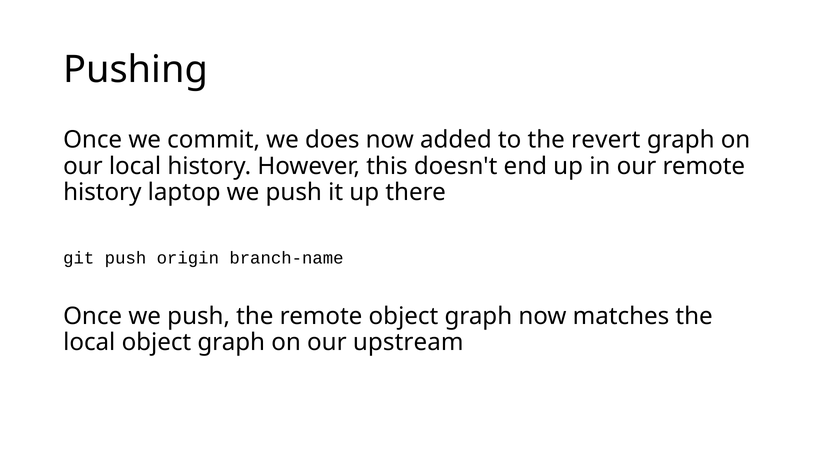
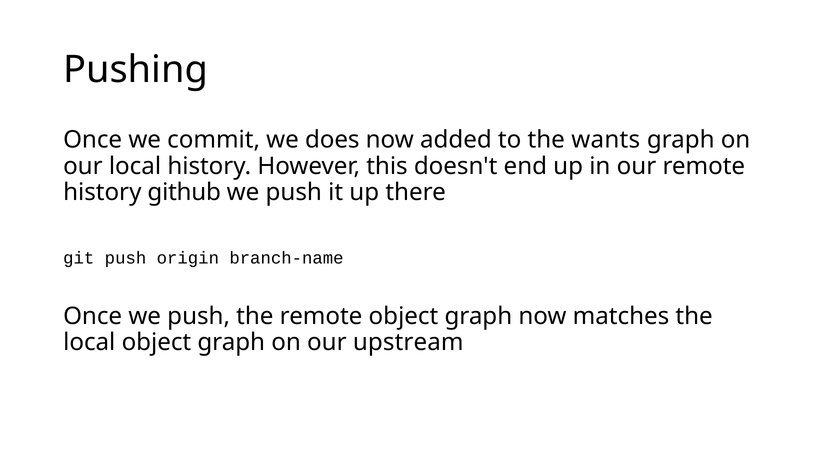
revert: revert -> wants
laptop: laptop -> github
